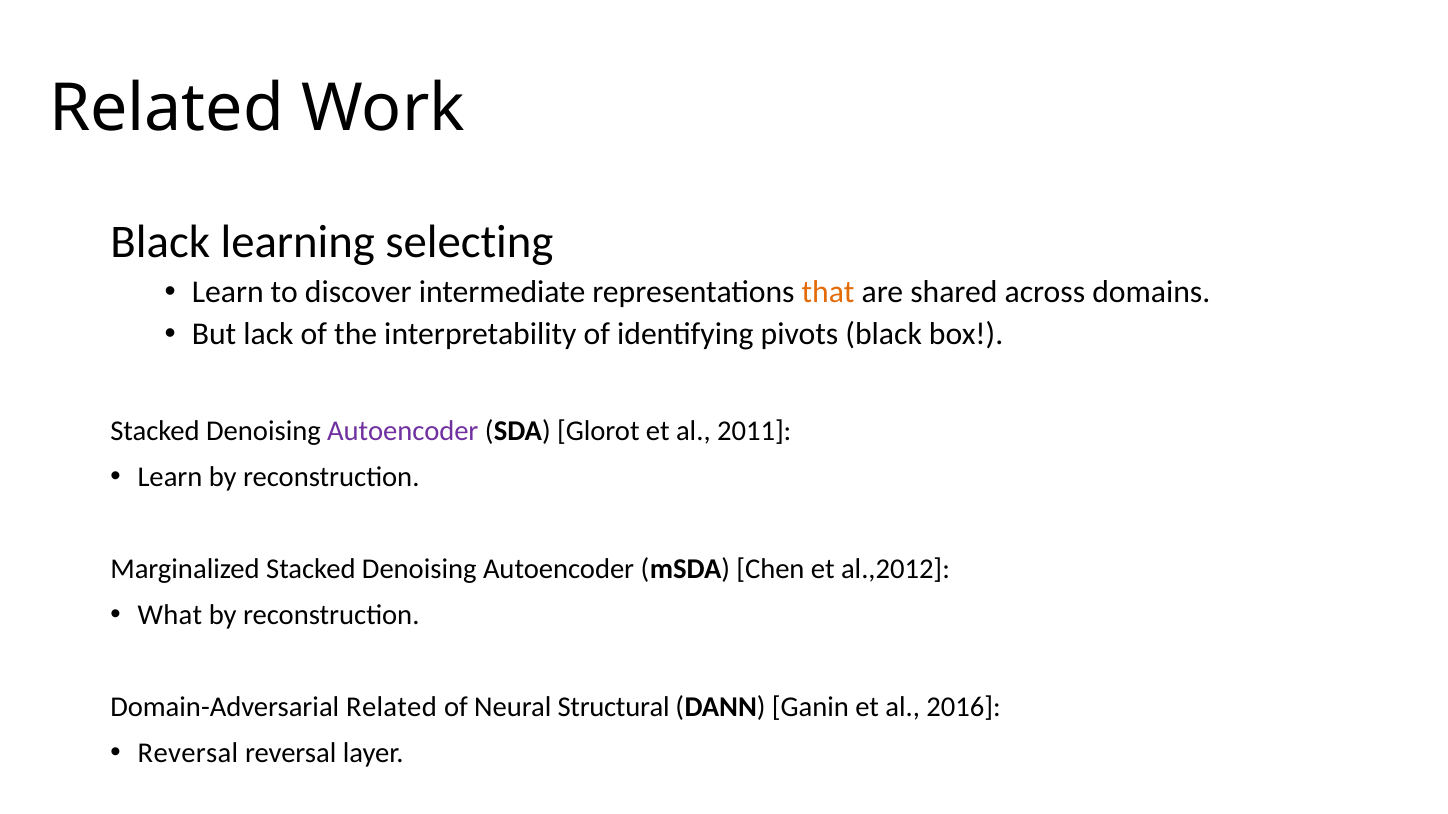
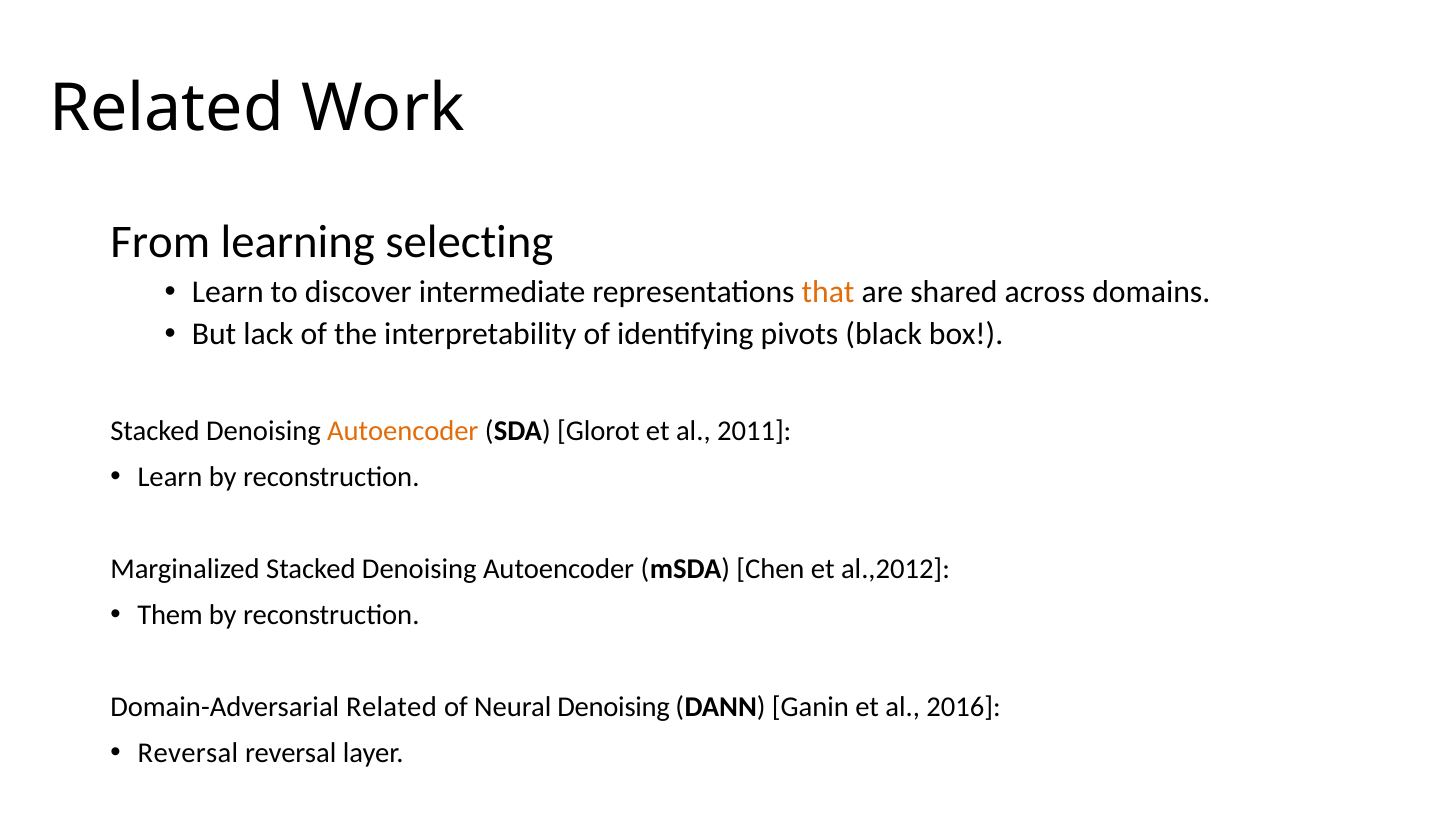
Black at (160, 243): Black -> From
Autoencoder at (403, 431) colour: purple -> orange
What: What -> Them
Neural Structural: Structural -> Denoising
